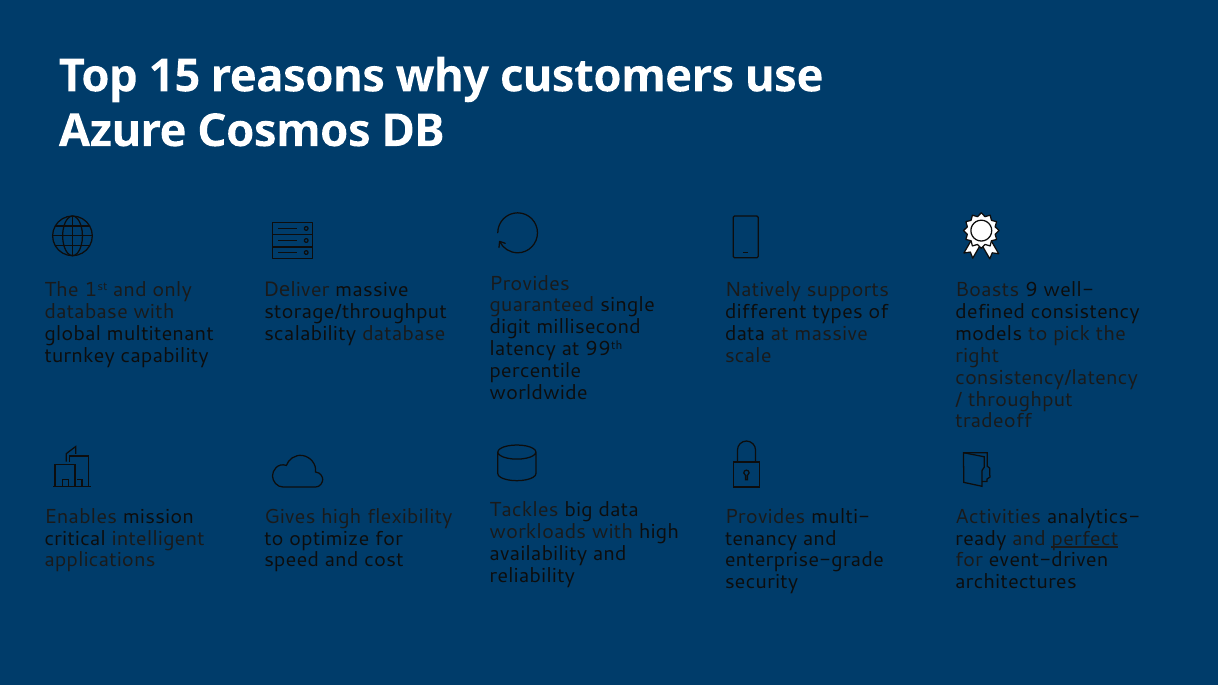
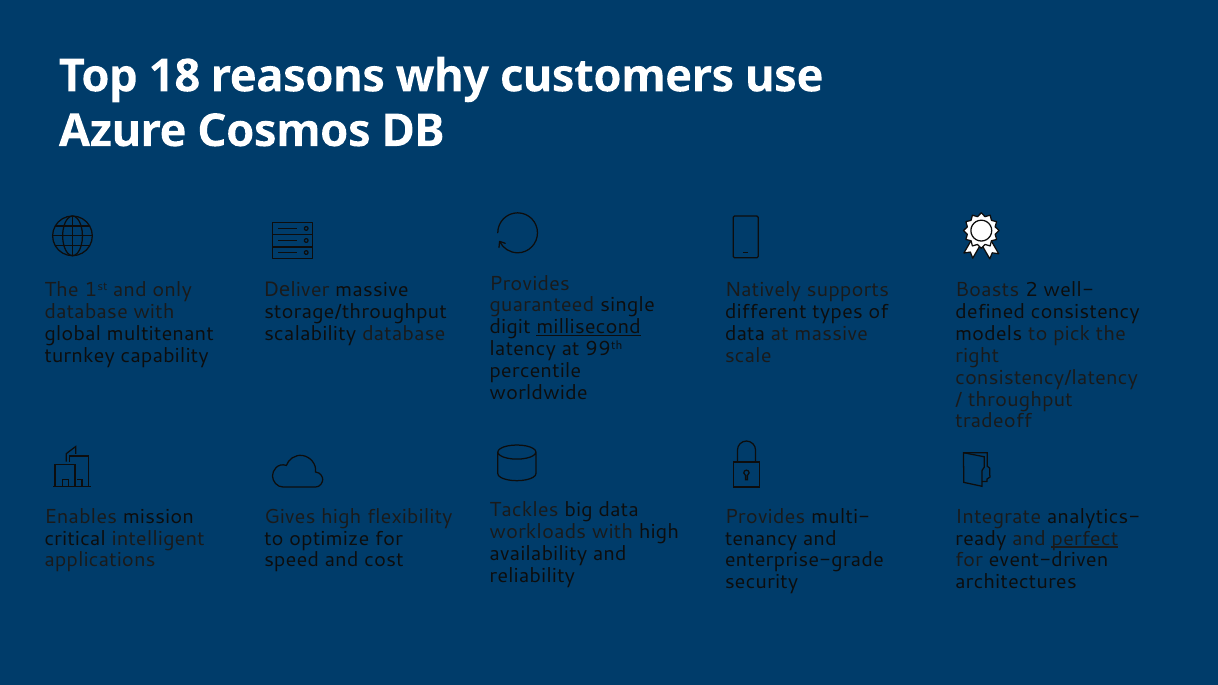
15: 15 -> 18
9: 9 -> 2
millisecond underline: none -> present
Activities: Activities -> Integrate
